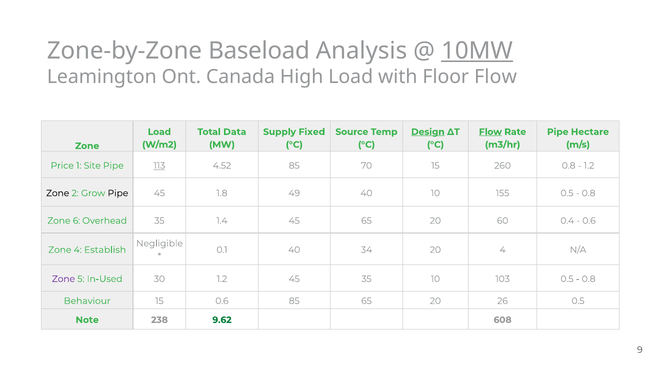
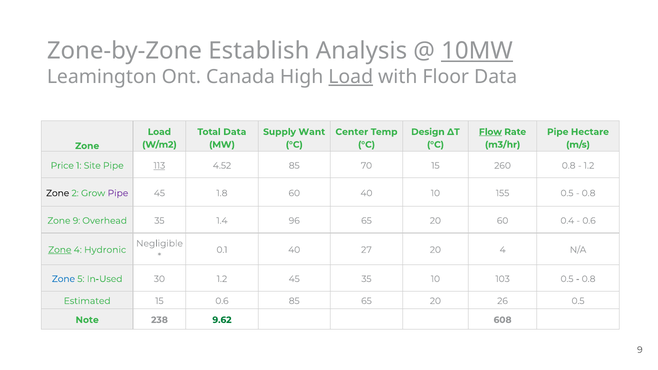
Baseload: Baseload -> Establish
Load at (351, 77) underline: none -> present
Floor Flow: Flow -> Data
Fixed: Fixed -> Want
Source: Source -> Center
Design underline: present -> none
Pipe at (118, 193) colour: black -> purple
1.8 49: 49 -> 60
Zone 6: 6 -> 9
1.4 45: 45 -> 96
Zone at (60, 250) underline: none -> present
Establish: Establish -> Hydronic
34: 34 -> 27
Zone at (63, 279) colour: purple -> blue
Behaviour: Behaviour -> Estimated
